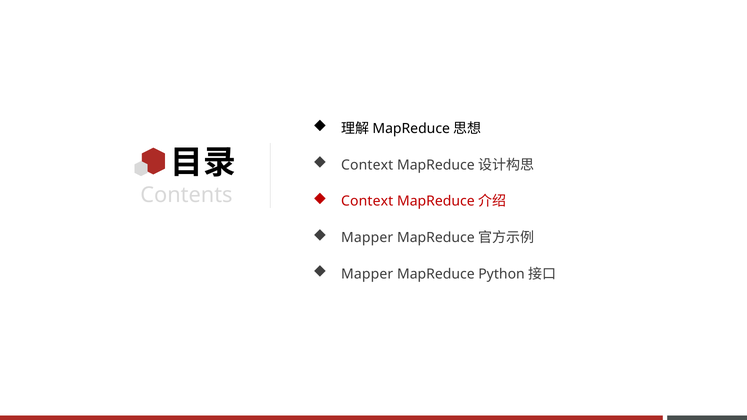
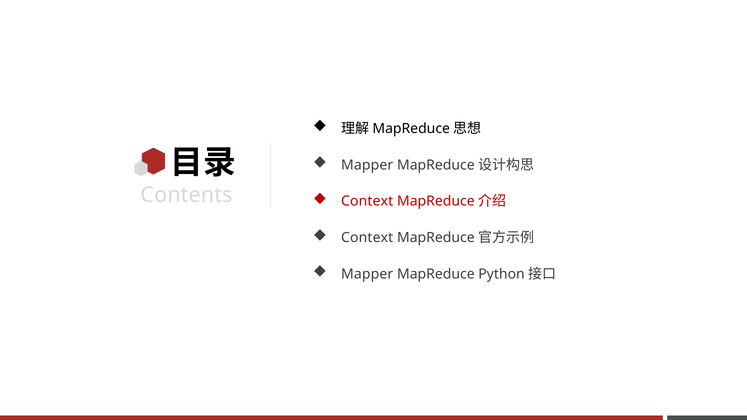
Context at (367, 165): Context -> Mapper
Mapper at (367, 238): Mapper -> Context
